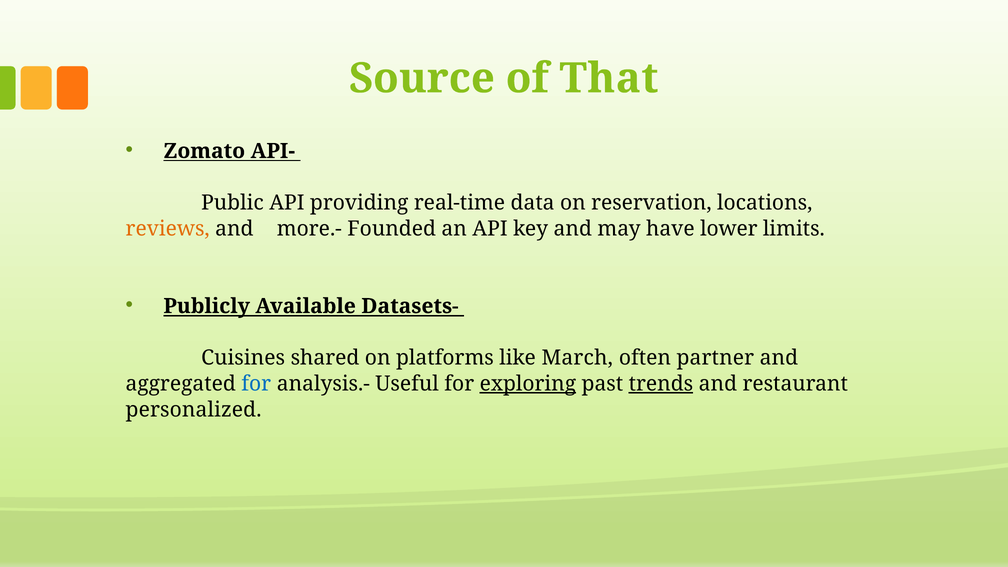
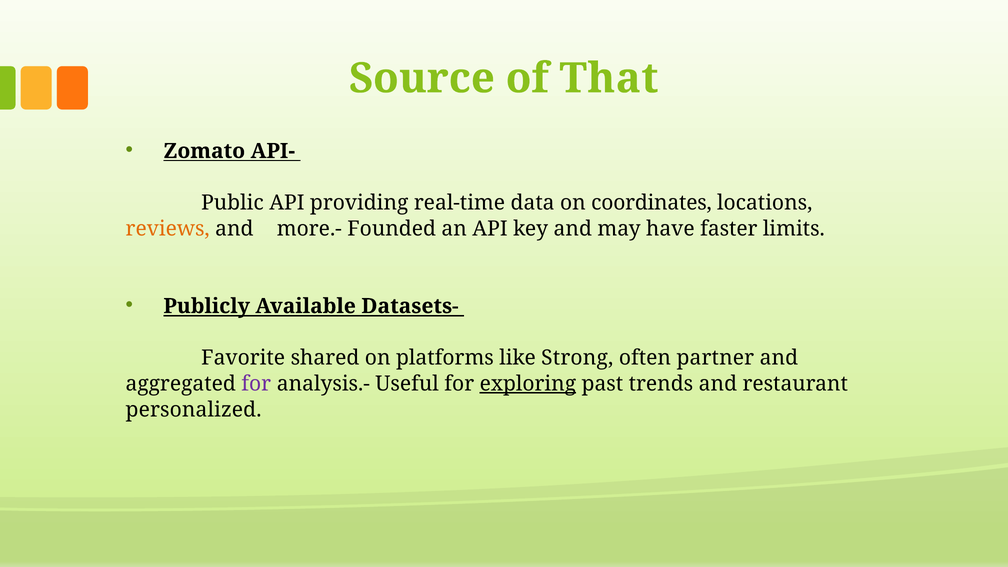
reservation: reservation -> coordinates
lower: lower -> faster
Cuisines: Cuisines -> Favorite
March: March -> Strong
for at (256, 384) colour: blue -> purple
trends underline: present -> none
